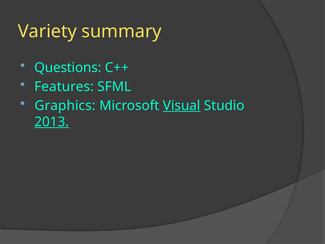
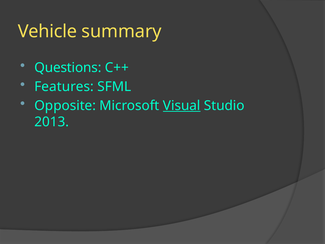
Variety: Variety -> Vehicle
Graphics: Graphics -> Opposite
2013 underline: present -> none
